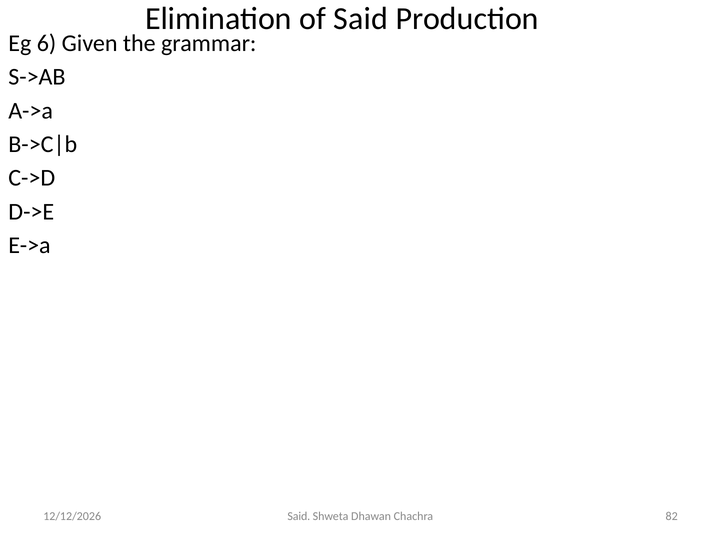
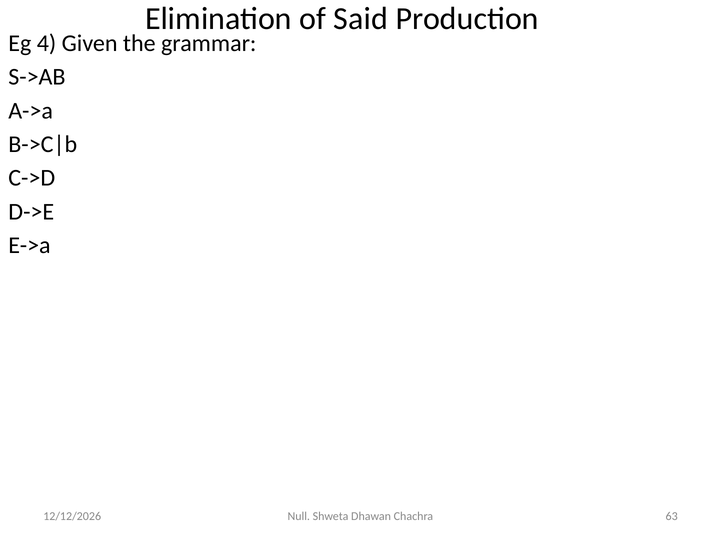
6: 6 -> 4
Said at (299, 516): Said -> Null
82: 82 -> 63
